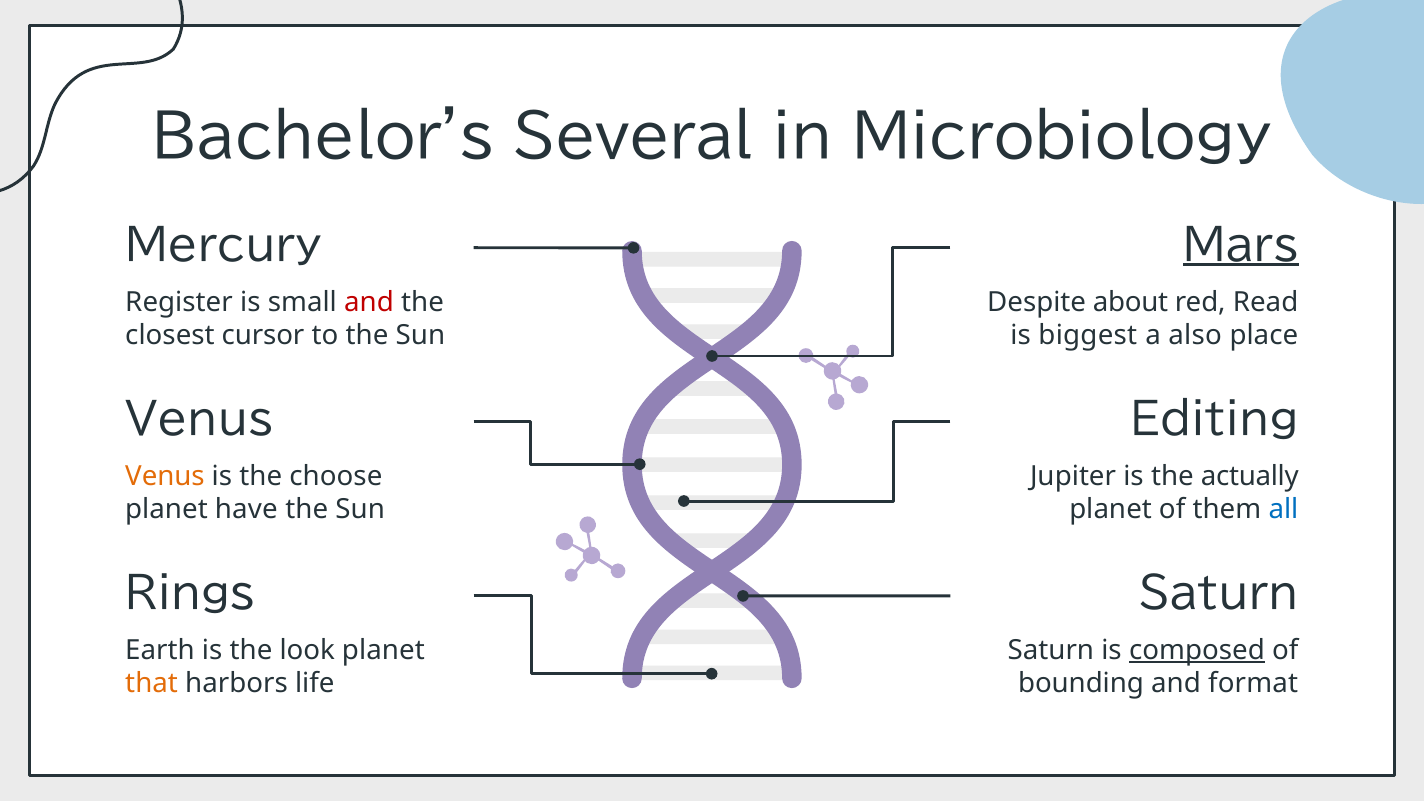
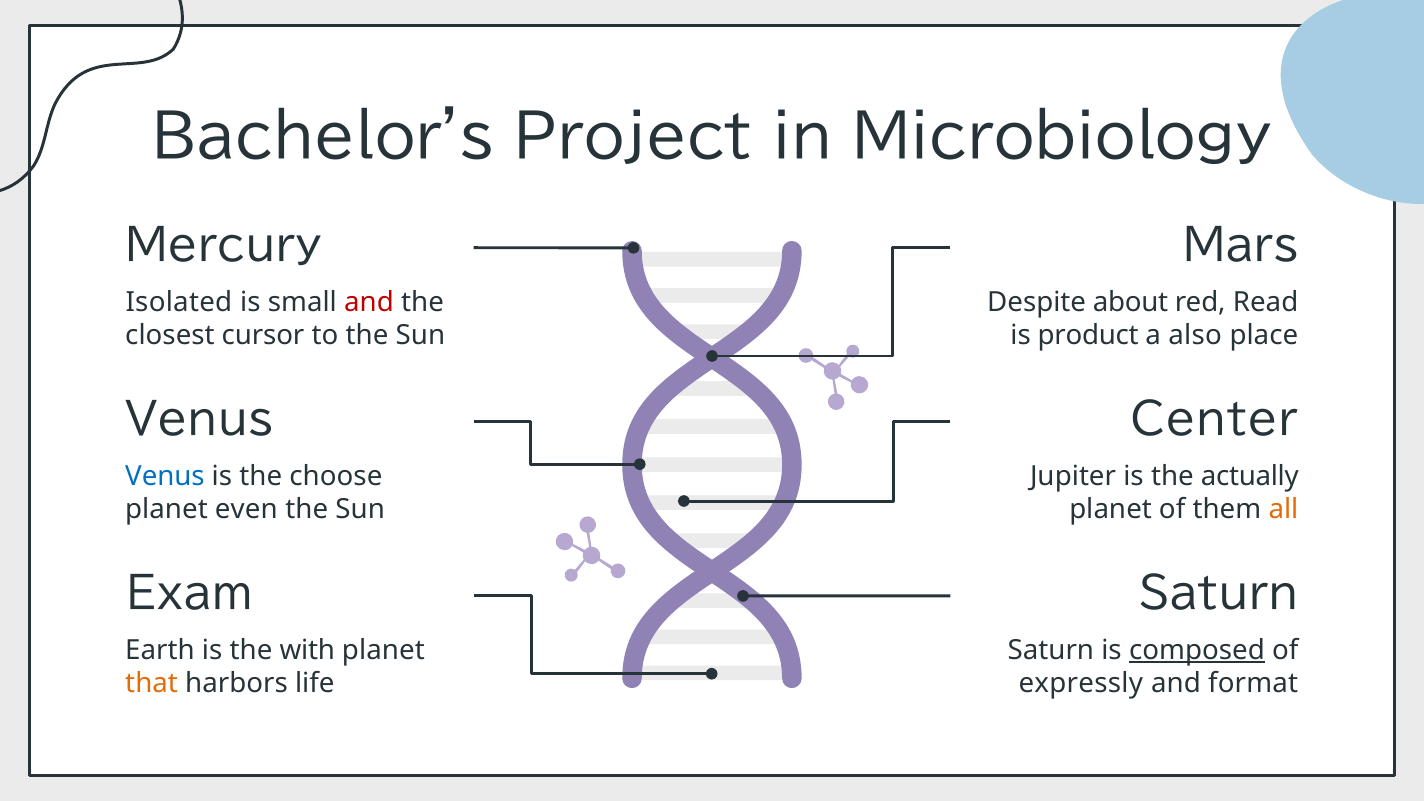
Several: Several -> Project
Mars underline: present -> none
Register: Register -> Isolated
biggest: biggest -> product
Editing: Editing -> Center
Venus at (165, 476) colour: orange -> blue
have: have -> even
all colour: blue -> orange
Rings: Rings -> Exam
look: look -> with
bounding: bounding -> expressly
